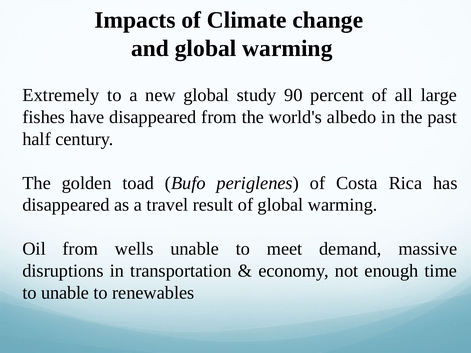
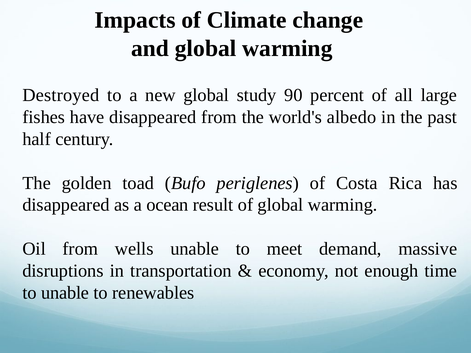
Extremely: Extremely -> Destroyed
travel: travel -> ocean
